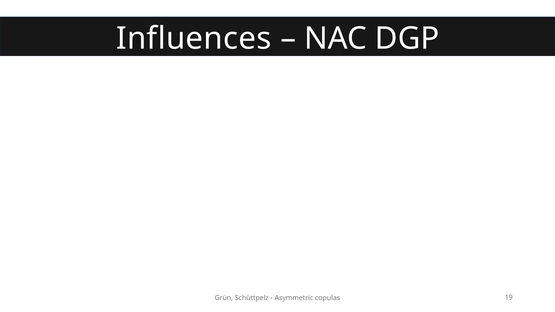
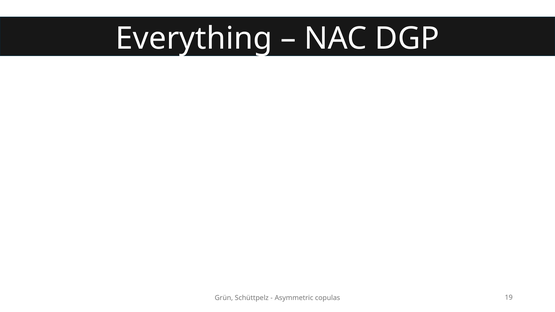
Influences: Influences -> Everything
